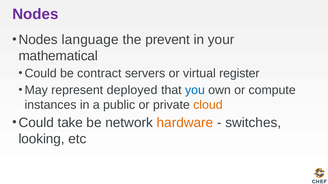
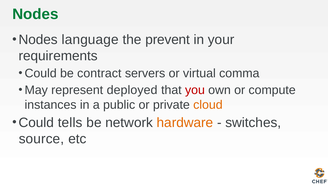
Nodes at (35, 14) colour: purple -> green
mathematical: mathematical -> requirements
register: register -> comma
you colour: blue -> red
take: take -> tells
looking: looking -> source
